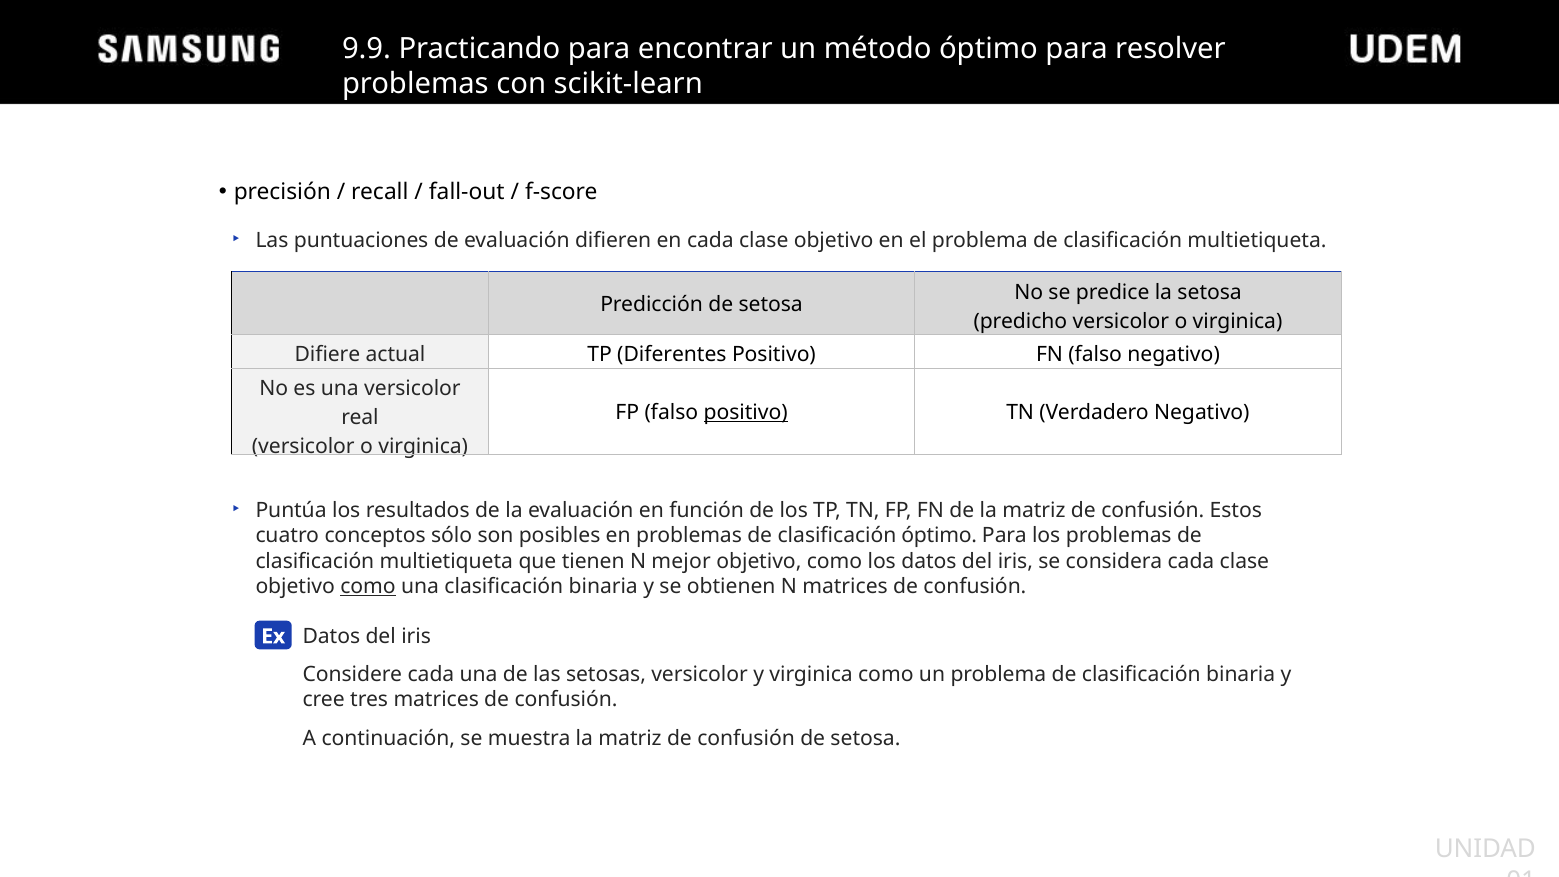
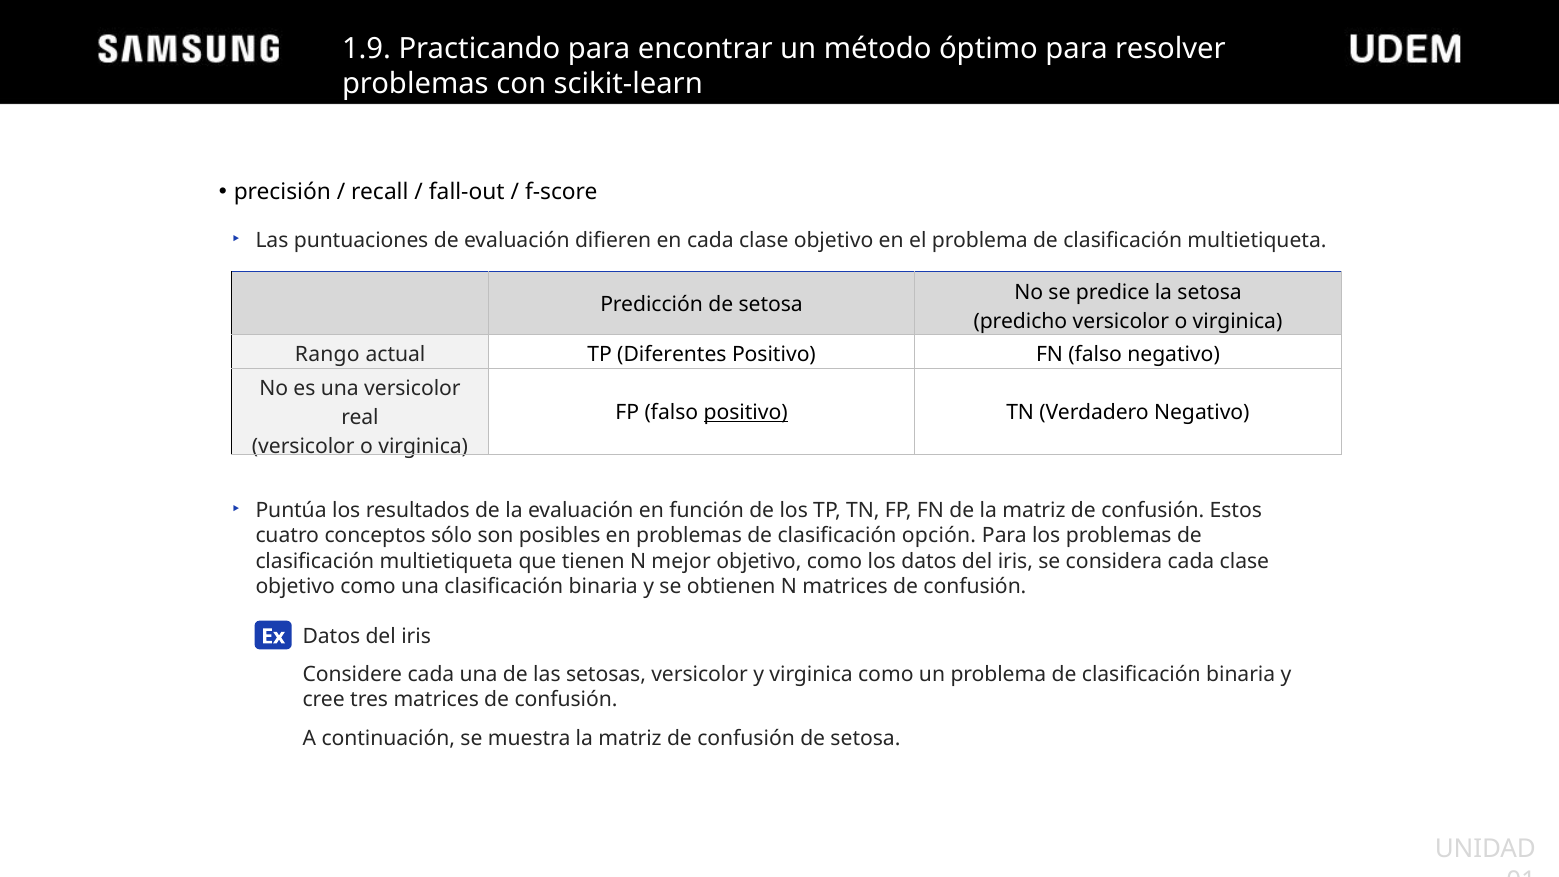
9.9: 9.9 -> 1.9
Difiere: Difiere -> Rango
clasificación óptimo: óptimo -> opción
como at (368, 587) underline: present -> none
